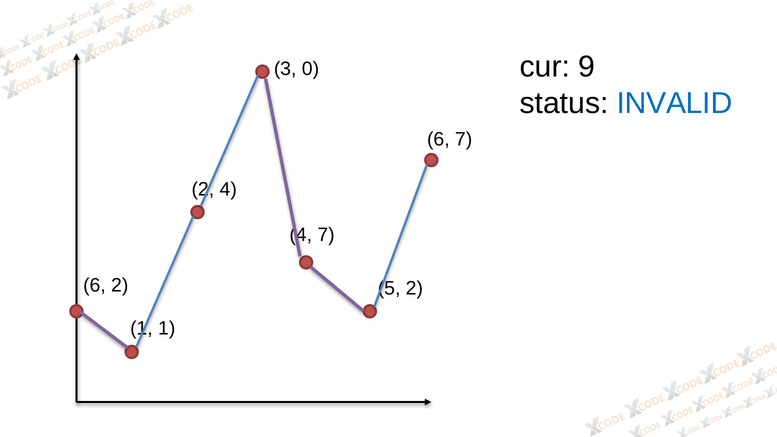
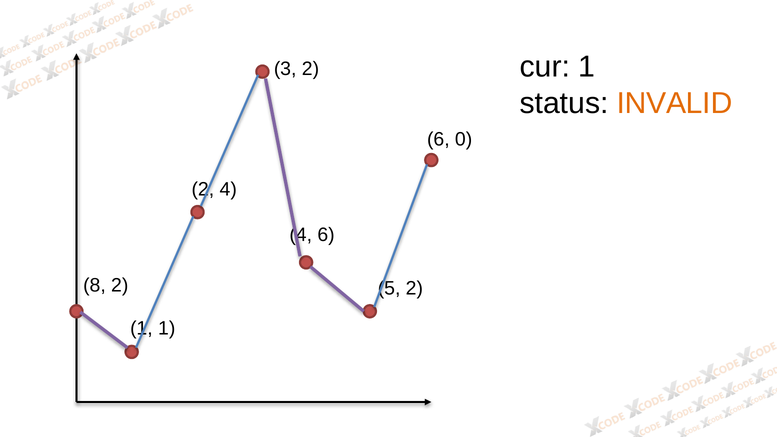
cur 9: 9 -> 1
0 at (310, 69): 0 -> 2
INVALID colour: blue -> orange
6 7: 7 -> 0
7 at (326, 235): 7 -> 6
6 at (94, 285): 6 -> 8
